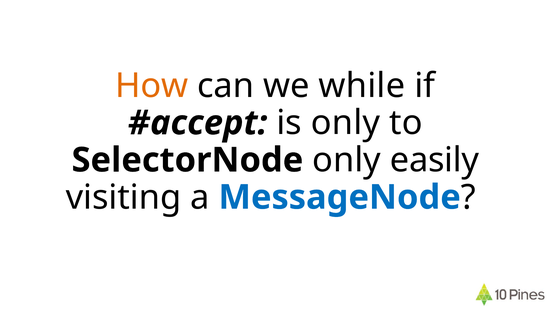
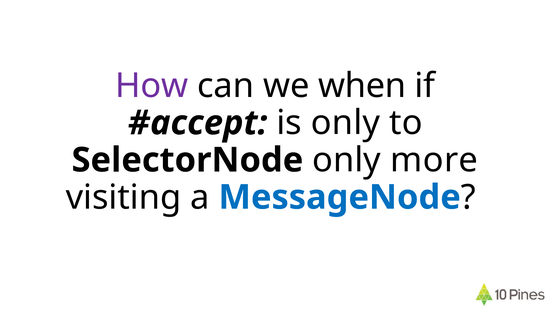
How colour: orange -> purple
while: while -> when
easily: easily -> more
